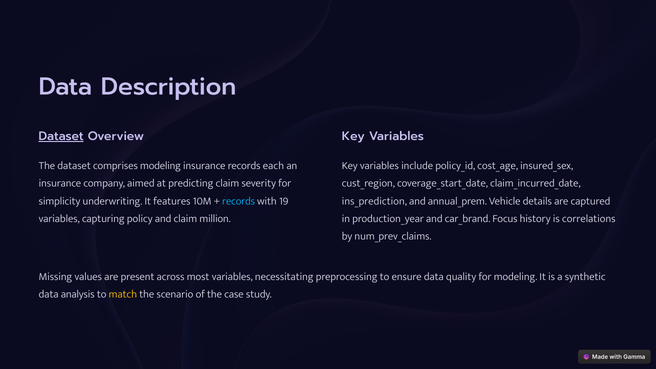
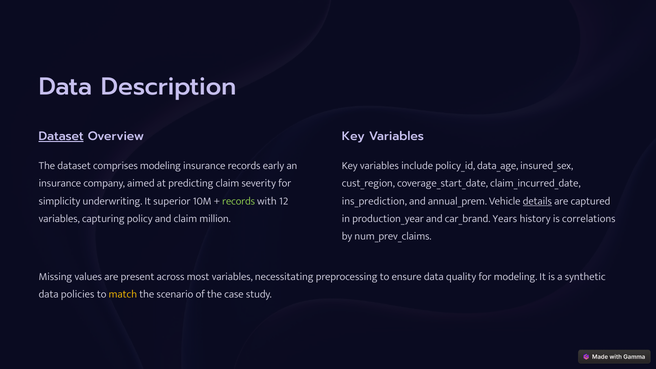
each: each -> early
cost_age: cost_age -> data_age
features: features -> superior
records at (239, 201) colour: light blue -> light green
19: 19 -> 12
details underline: none -> present
Focus: Focus -> Years
analysis: analysis -> policies
